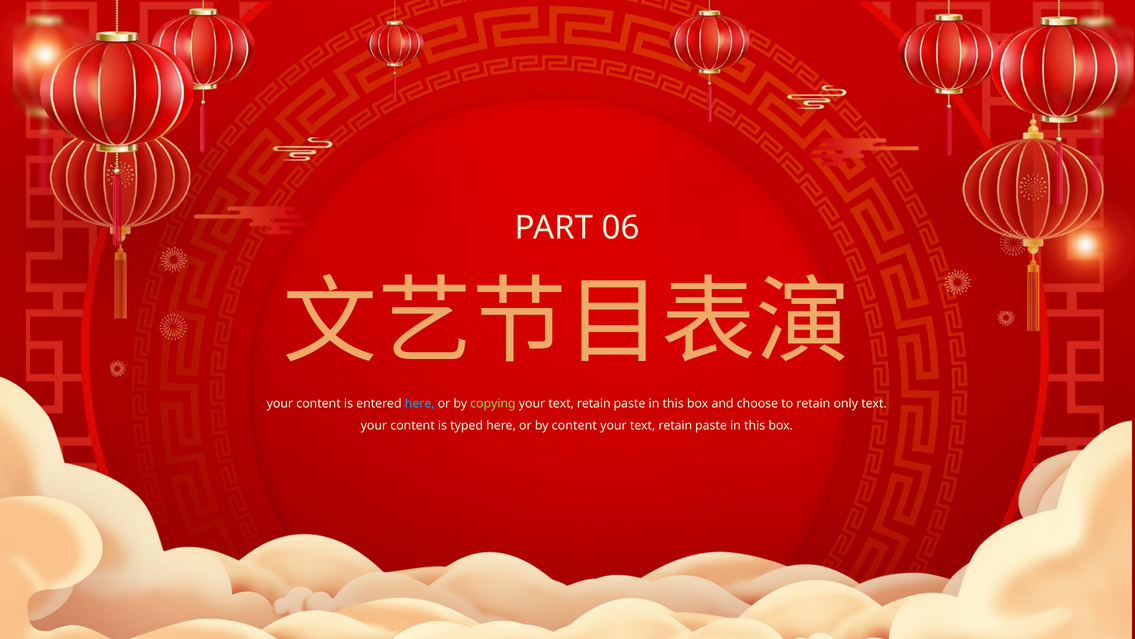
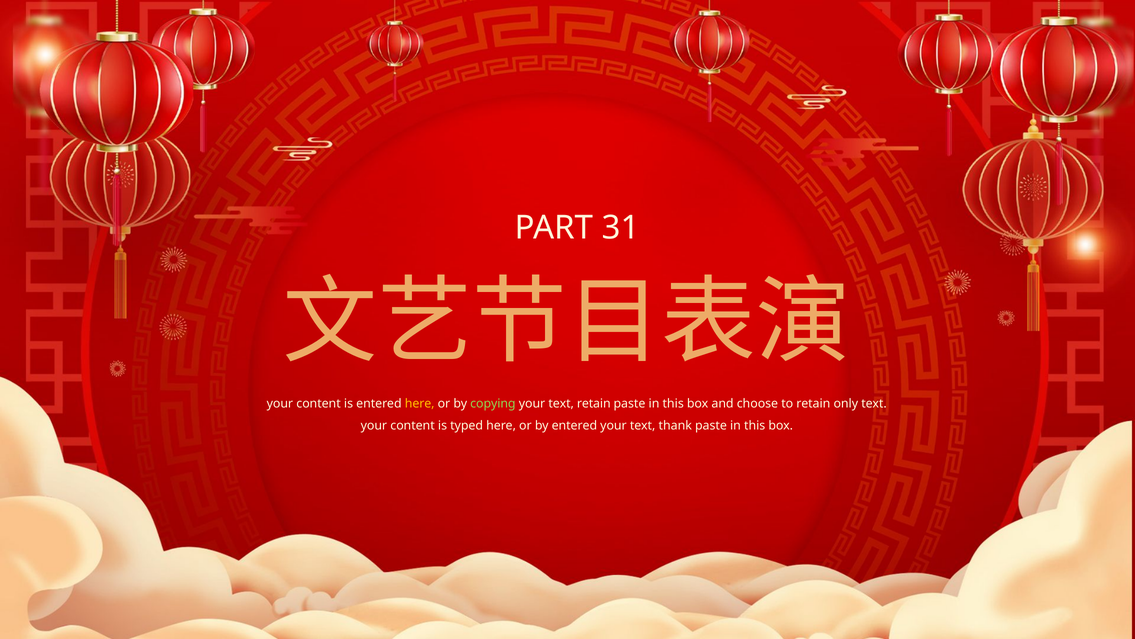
06: 06 -> 31
here at (420, 403) colour: light blue -> yellow
by content: content -> entered
retain at (675, 425): retain -> thank
